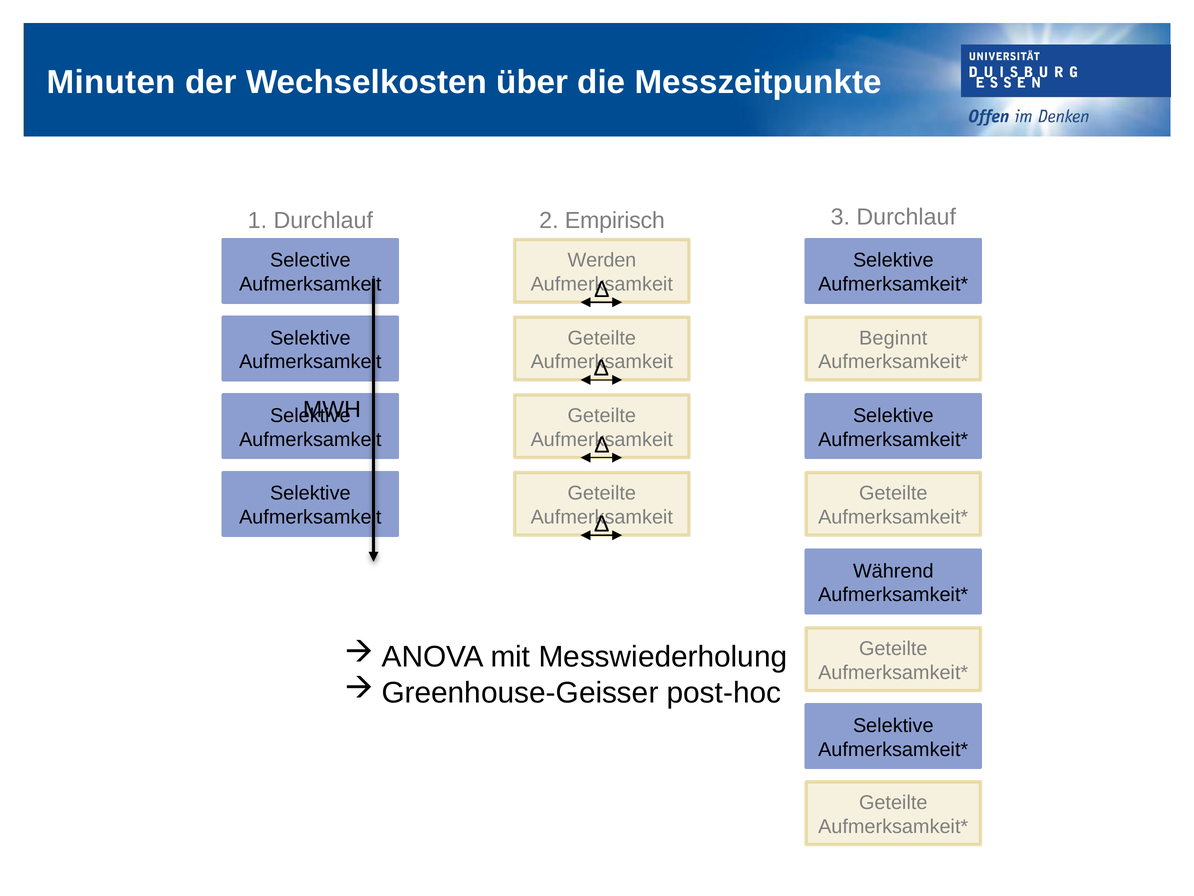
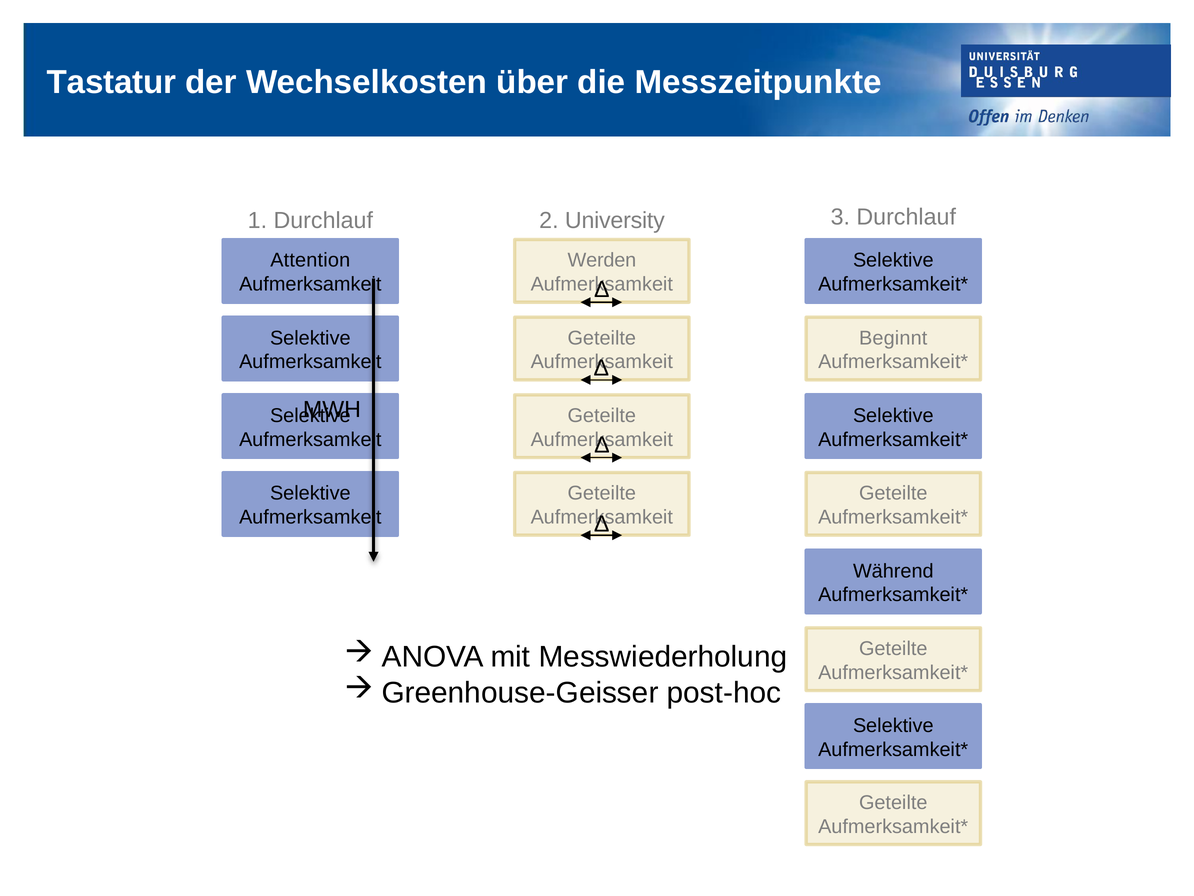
Minuten: Minuten -> Tastatur
Empirisch: Empirisch -> University
Selective: Selective -> Attention
